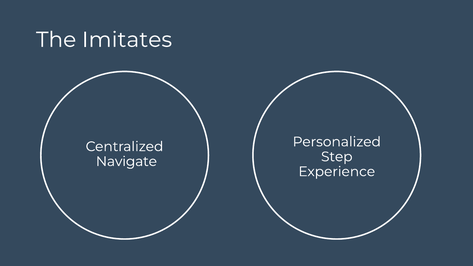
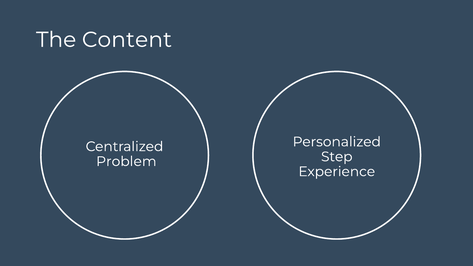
Imitates: Imitates -> Content
Navigate: Navigate -> Problem
